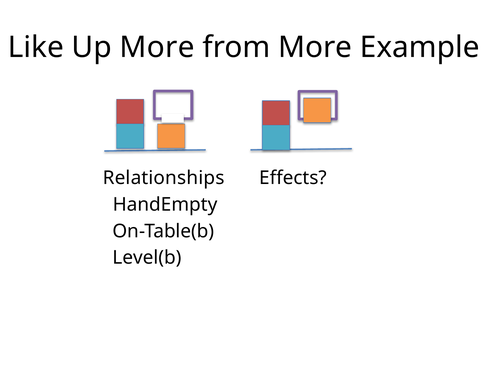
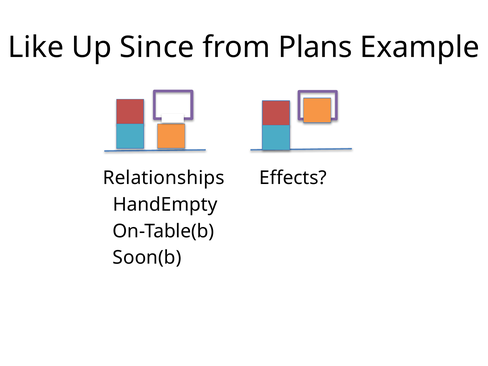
Up More: More -> Since
from More: More -> Plans
Level(b: Level(b -> Soon(b
